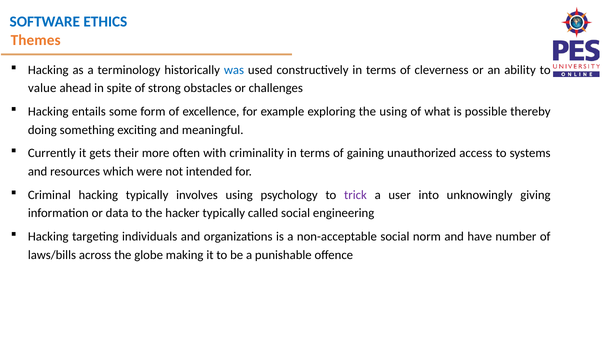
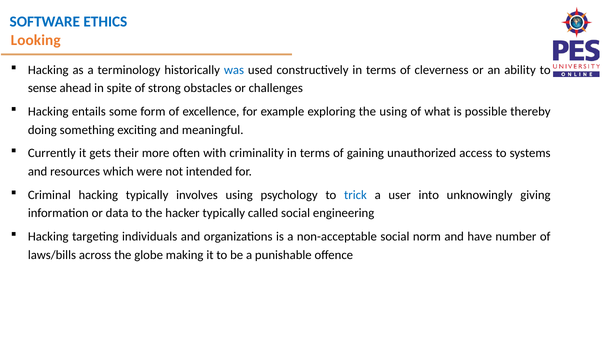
Themes: Themes -> Looking
value: value -> sense
trick colour: purple -> blue
